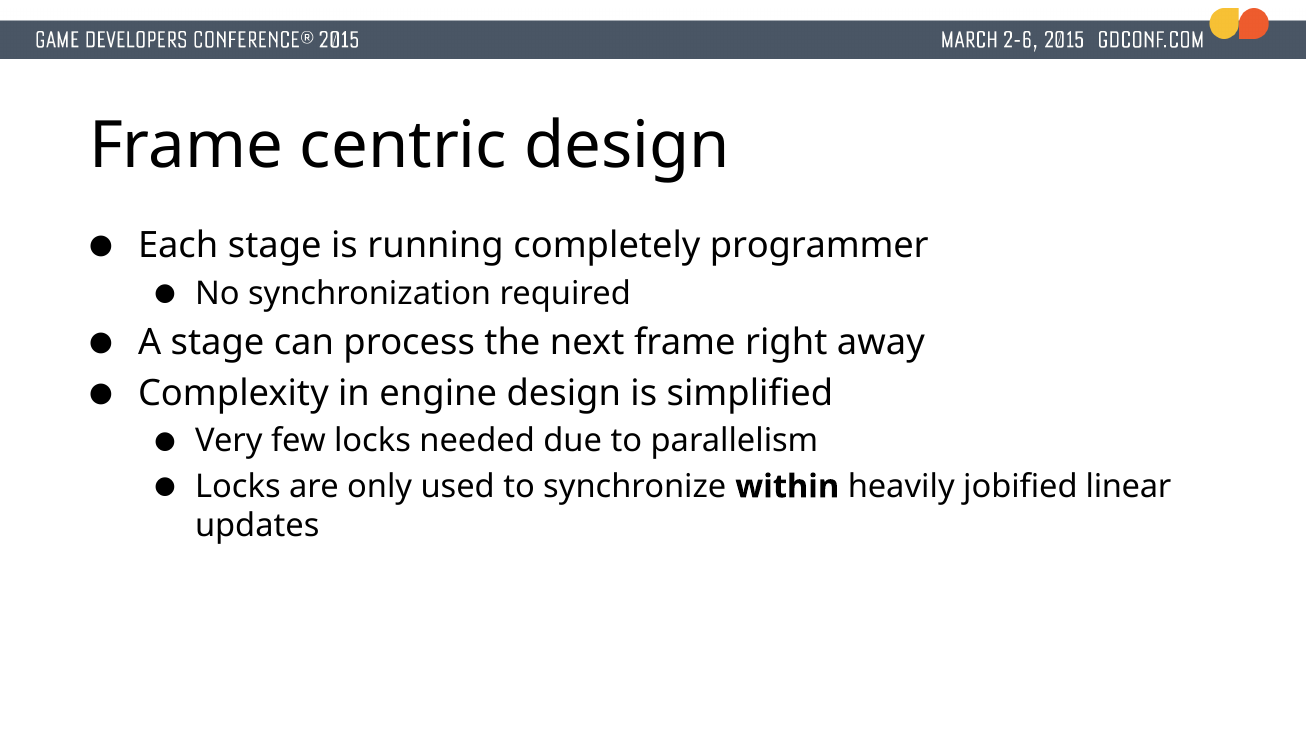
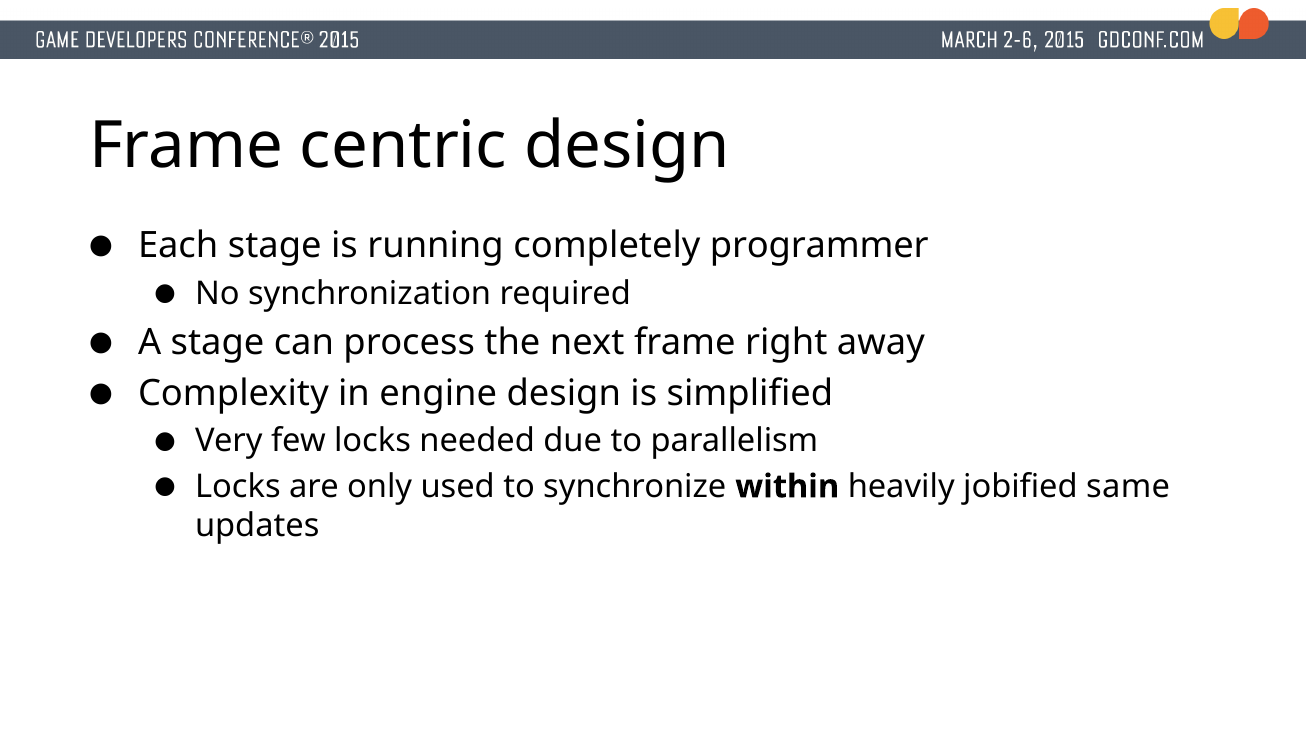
linear: linear -> same
